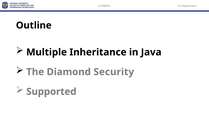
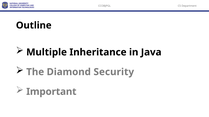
Supported: Supported -> Important
